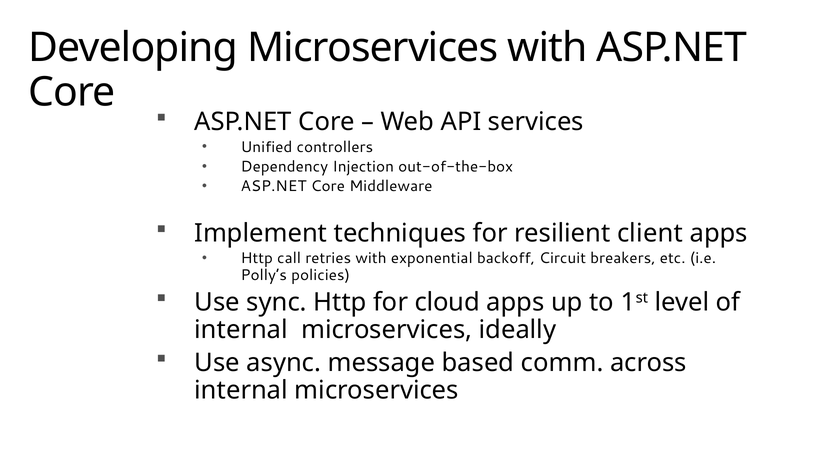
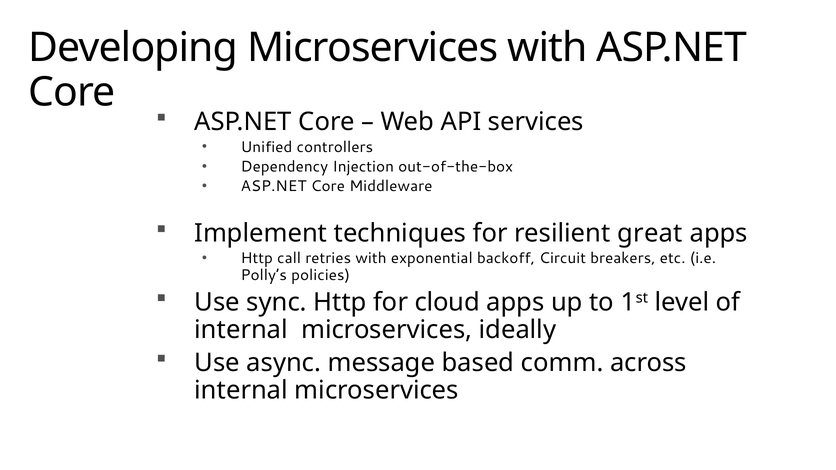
client: client -> great
